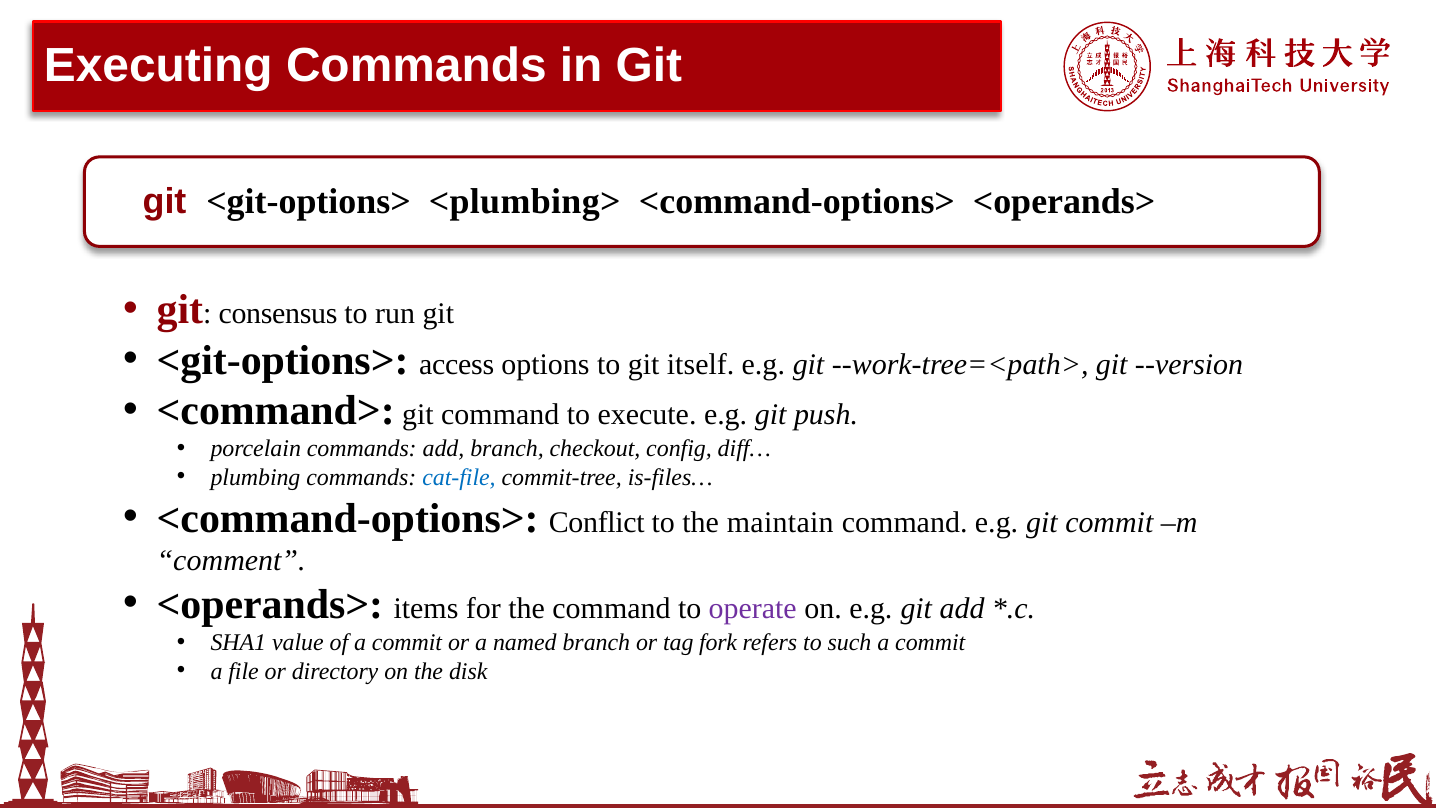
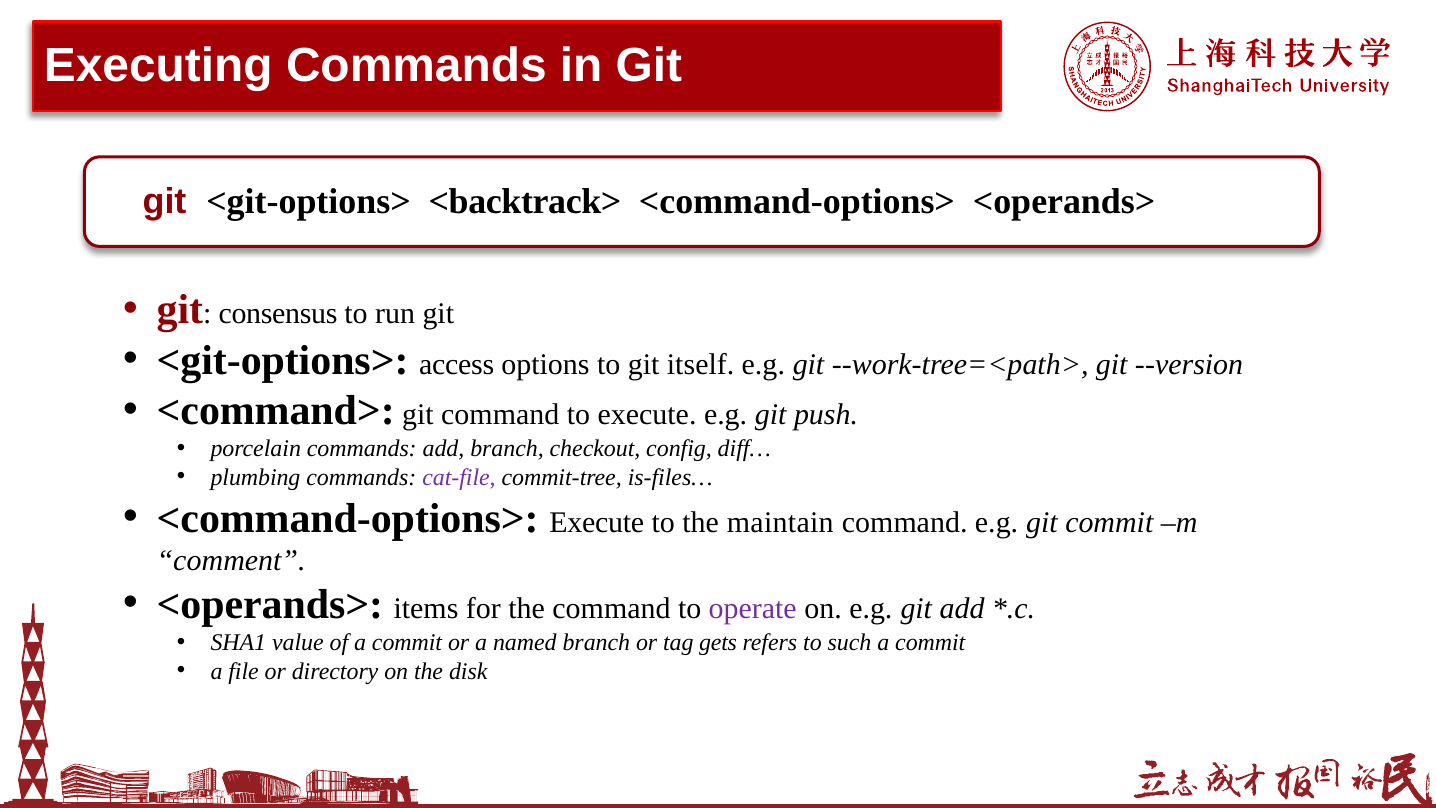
<plumbing>: <plumbing> -> <backtrack>
cat-file colour: blue -> purple
<command-options> Conflict: Conflict -> Execute
fork: fork -> gets
